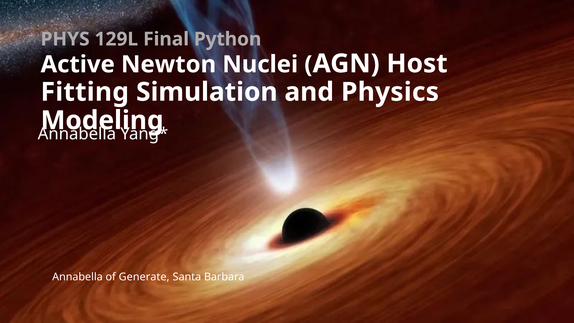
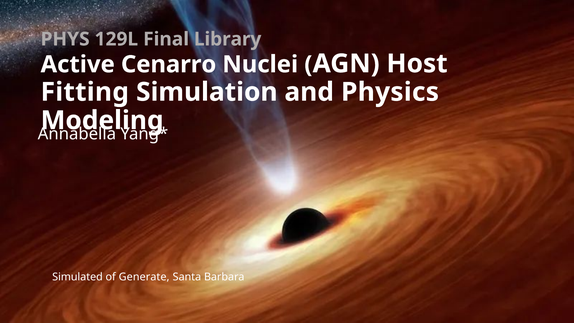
Python: Python -> Library
Newton: Newton -> Cenarro
Annabella at (77, 277): Annabella -> Simulated
